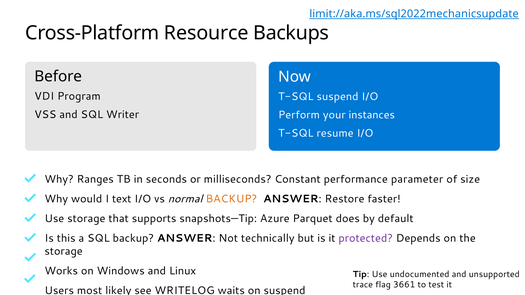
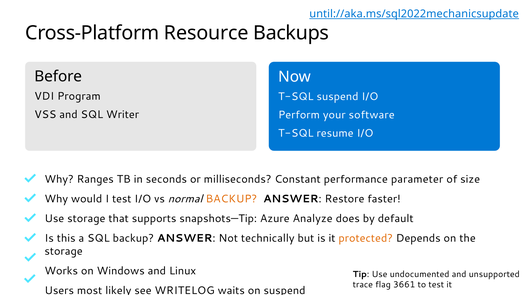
limit://aka.ms/sql2022mechanicsupdate: limit://aka.ms/sql2022mechanicsupdate -> until://aka.ms/sql2022mechanicsupdate
instances: instances -> software
I text: text -> test
Parquet: Parquet -> Analyze
protected colour: purple -> orange
